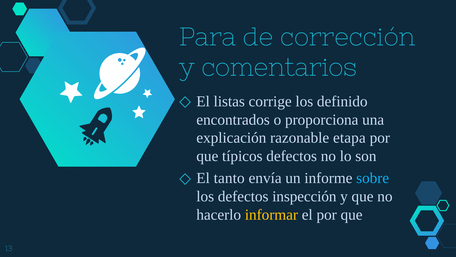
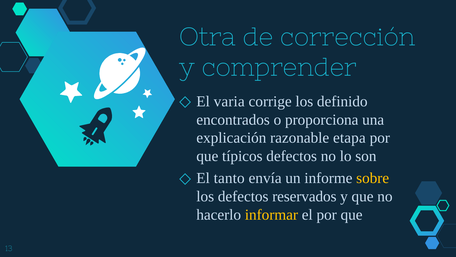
Para: Para -> Otra
comentarios: comentarios -> comprender
listas: listas -> varia
sobre colour: light blue -> yellow
inspección: inspección -> reservados
